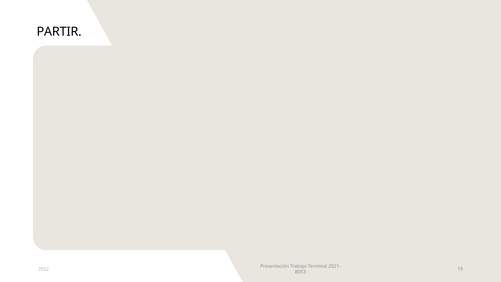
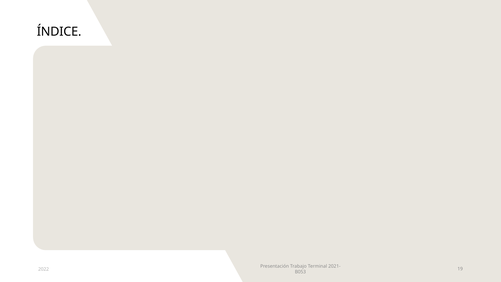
PARTIR: PARTIR -> ÍNDICE
